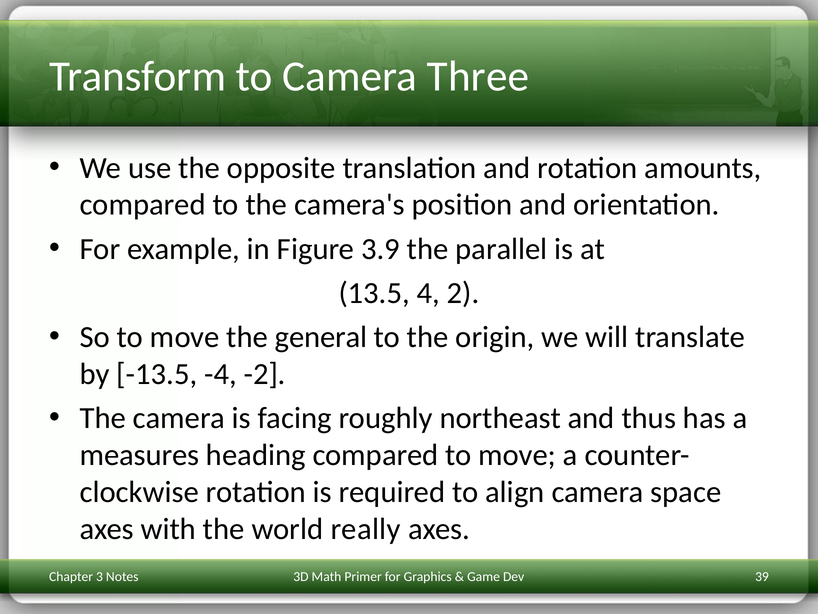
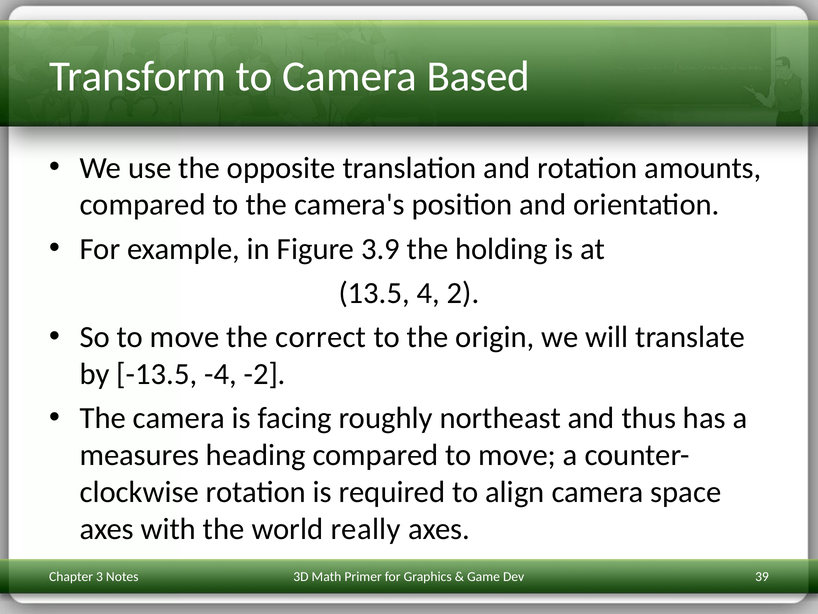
Three: Three -> Based
parallel: parallel -> holding
general: general -> correct
